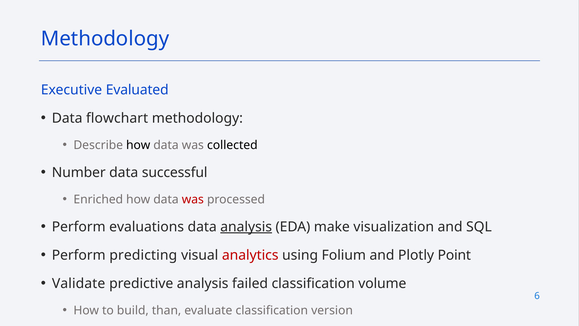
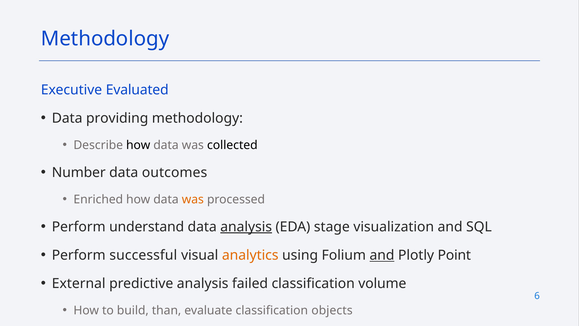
flowchart: flowchart -> providing
successful: successful -> outcomes
was at (193, 199) colour: red -> orange
evaluations: evaluations -> understand
make: make -> stage
predicting: predicting -> successful
analytics colour: red -> orange
and at (382, 255) underline: none -> present
Validate: Validate -> External
version: version -> objects
